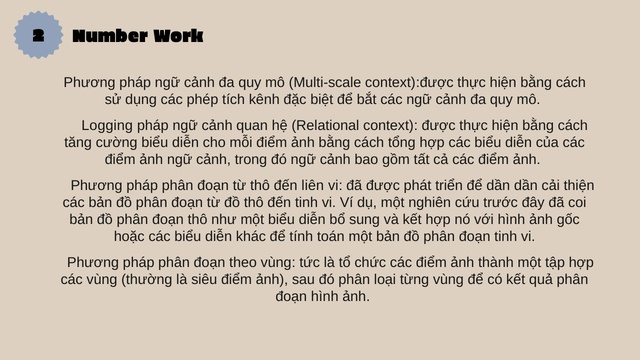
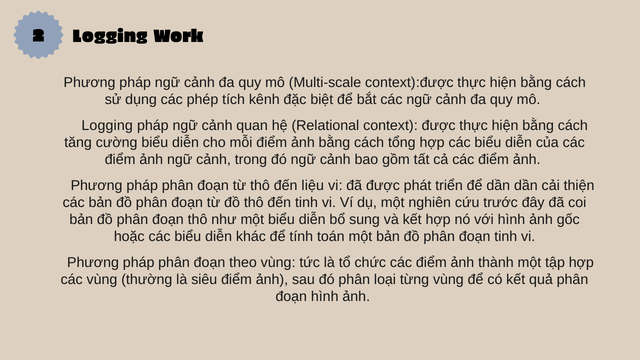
2 Number: Number -> Logging
liên: liên -> liệu
